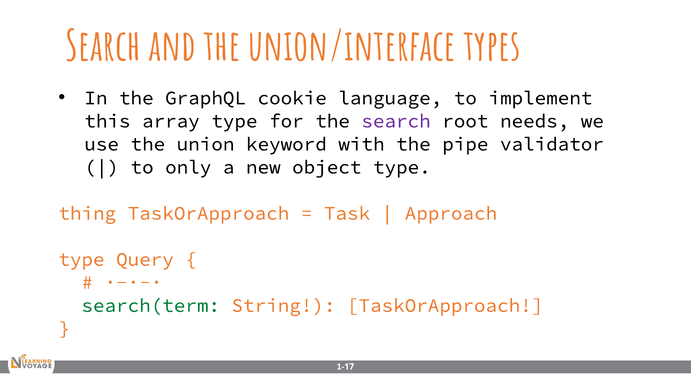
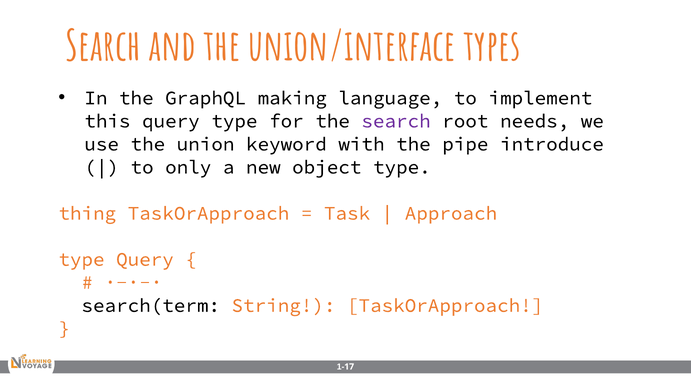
cookie: cookie -> making
this array: array -> query
validator: validator -> introduce
search(term colour: green -> black
